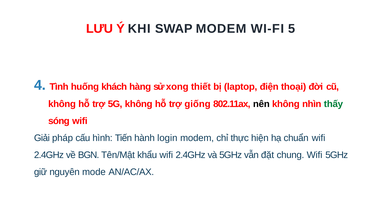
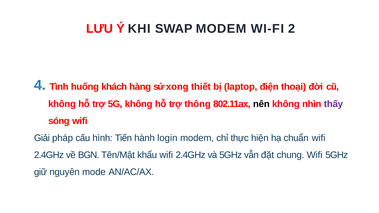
5: 5 -> 2
giống: giống -> thông
thấy colour: green -> purple
